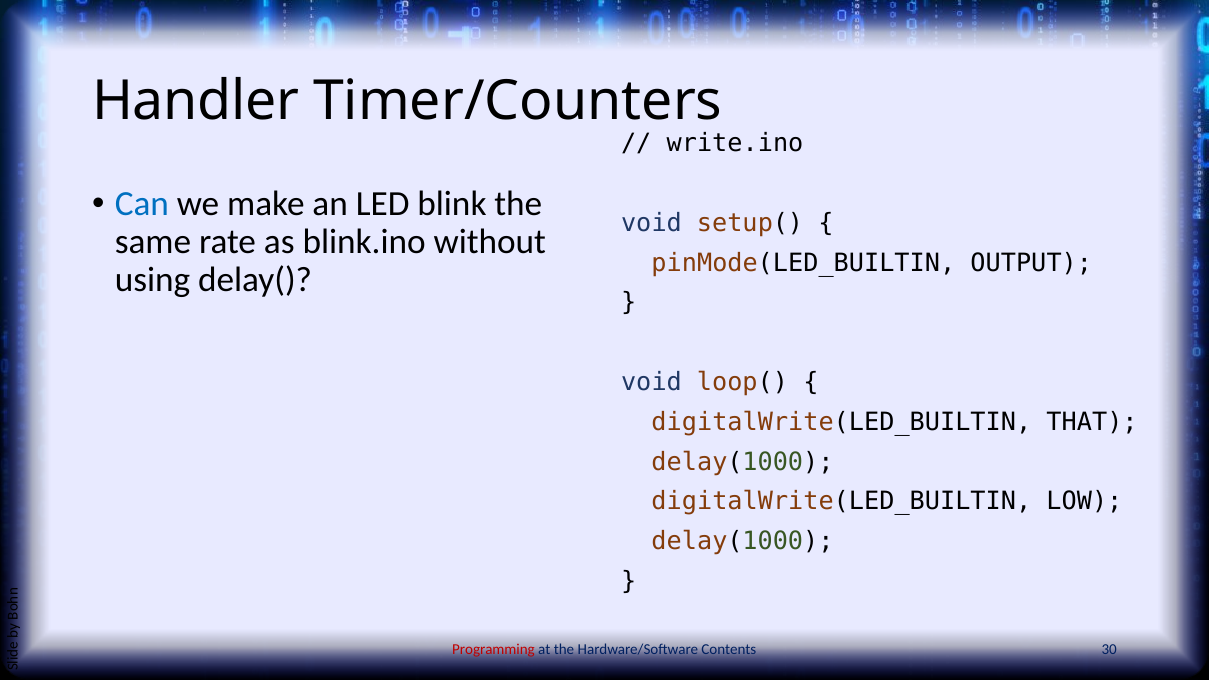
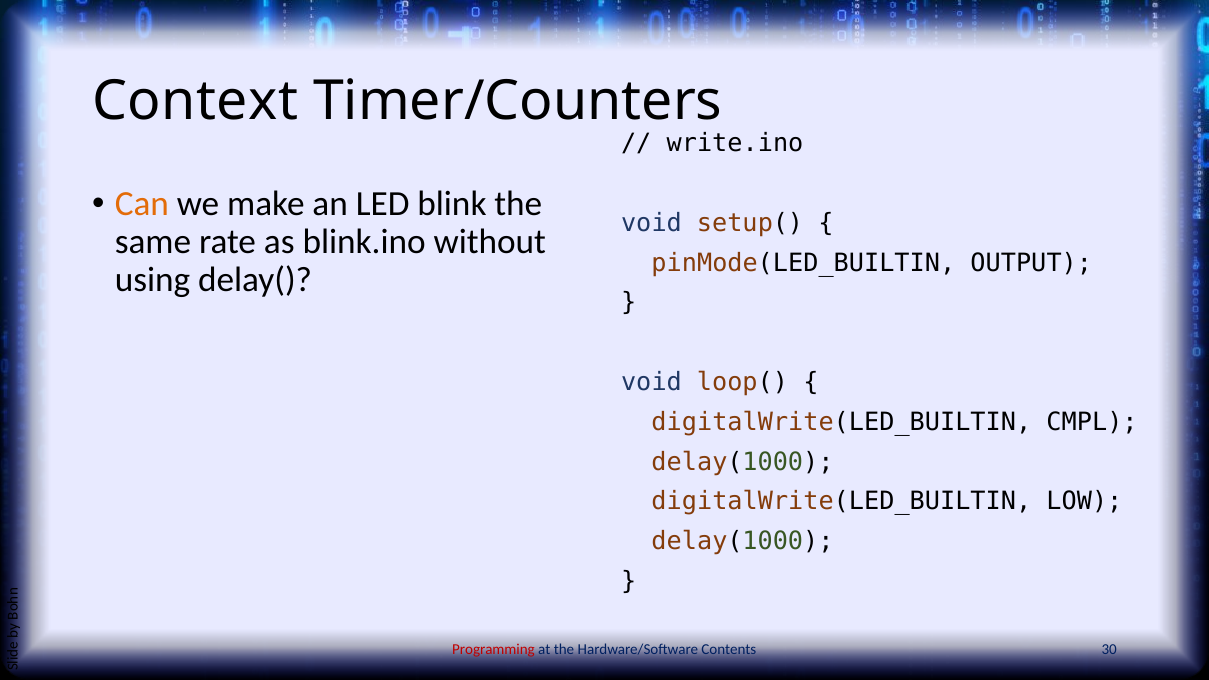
Handler: Handler -> Context
Can colour: blue -> orange
THAT: THAT -> CMPL
